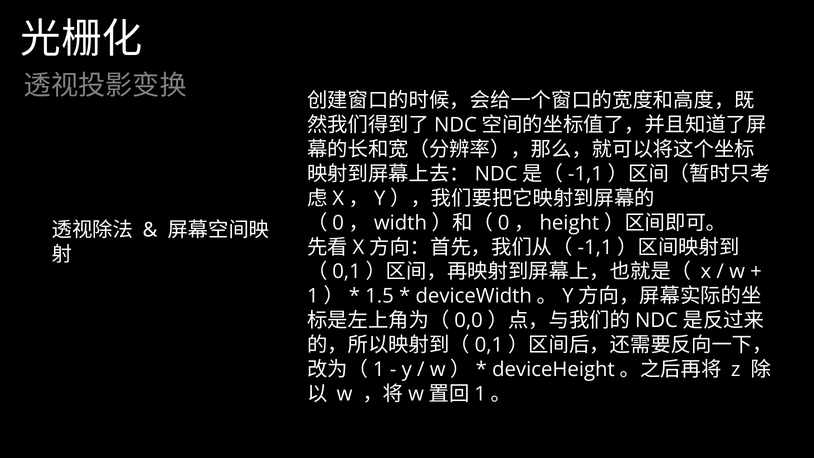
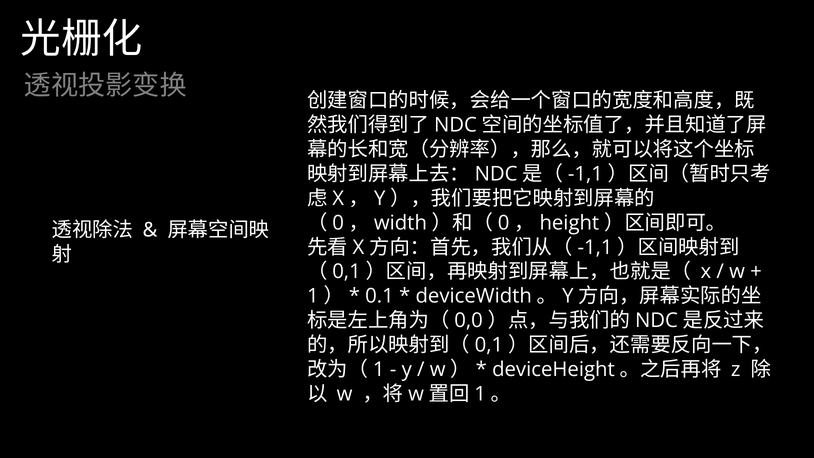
1.5: 1.5 -> 0.1
